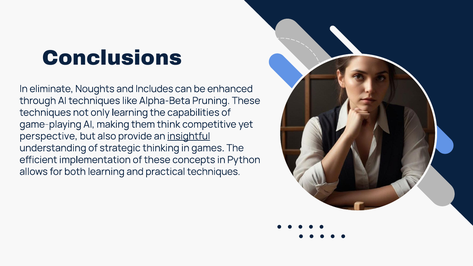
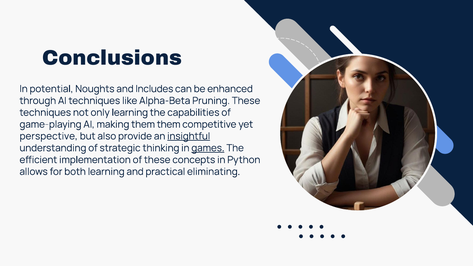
eliminate: eliminate -> potential
them think: think -> them
games underline: none -> present
practical techniques: techniques -> eliminating
